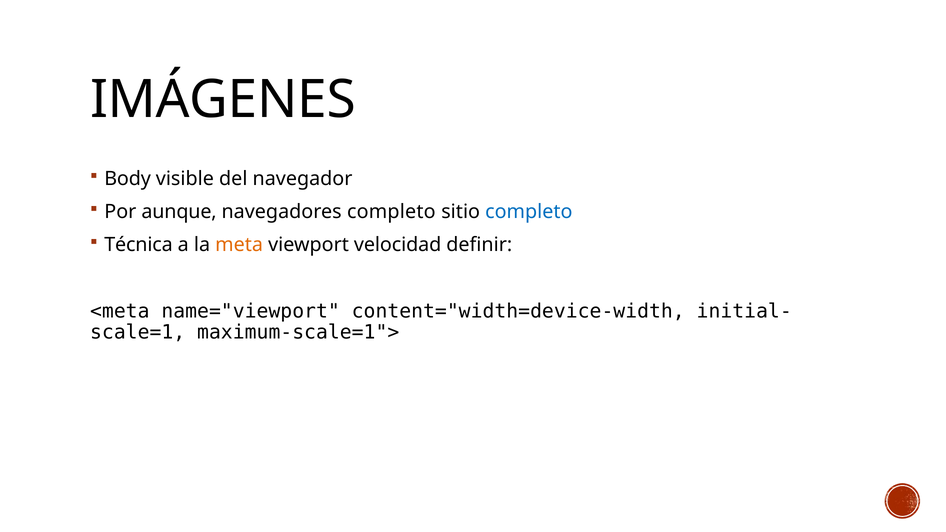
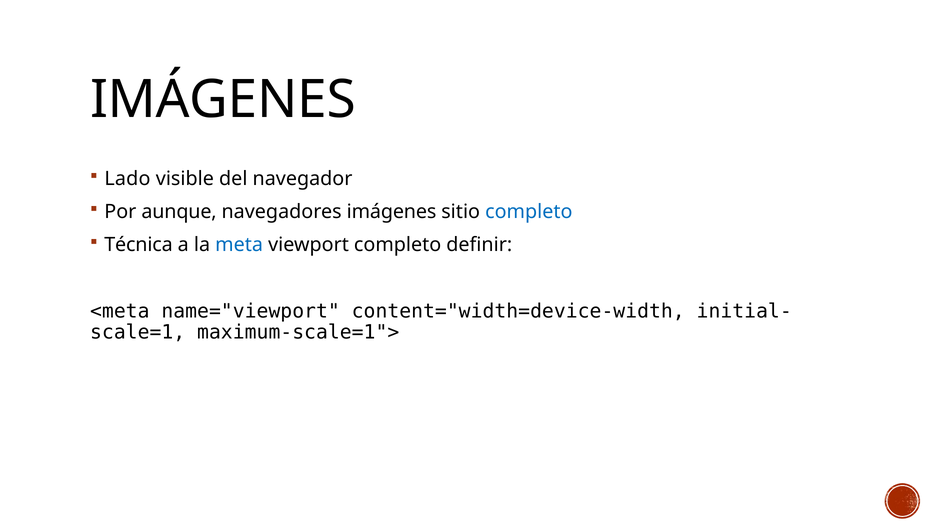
Body: Body -> Lado
navegadores completo: completo -> imágenes
meta colour: orange -> blue
viewport velocidad: velocidad -> completo
